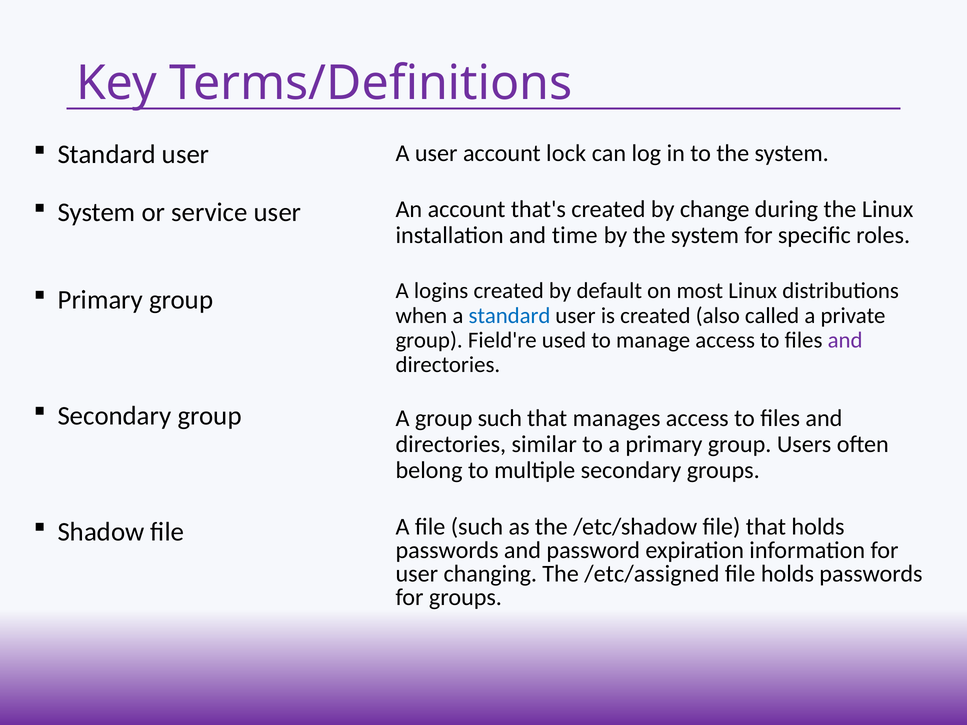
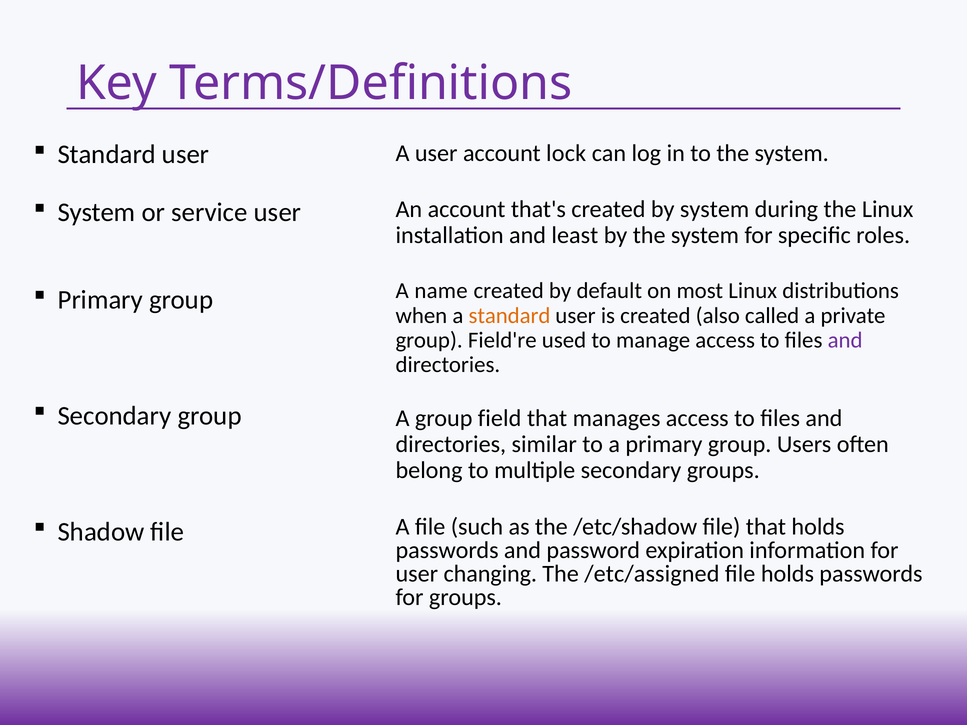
by change: change -> system
time: time -> least
logins: logins -> name
standard at (509, 316) colour: blue -> orange
group such: such -> field
